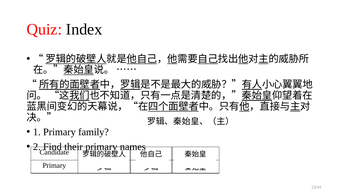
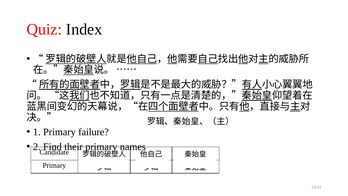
family: family -> failure
